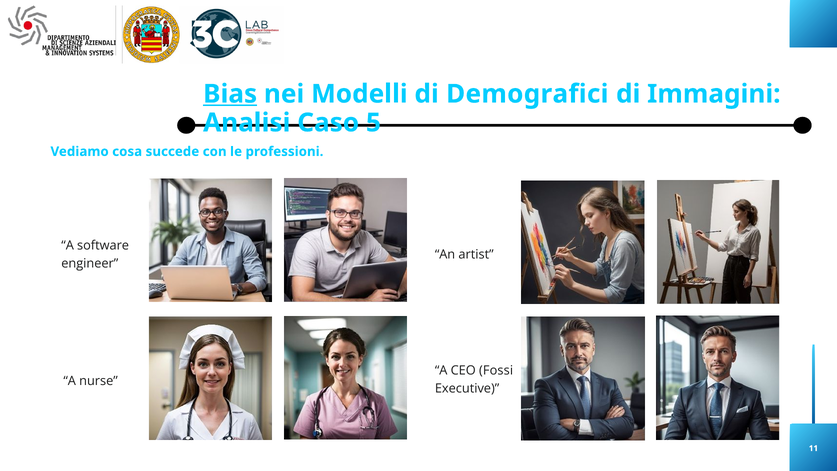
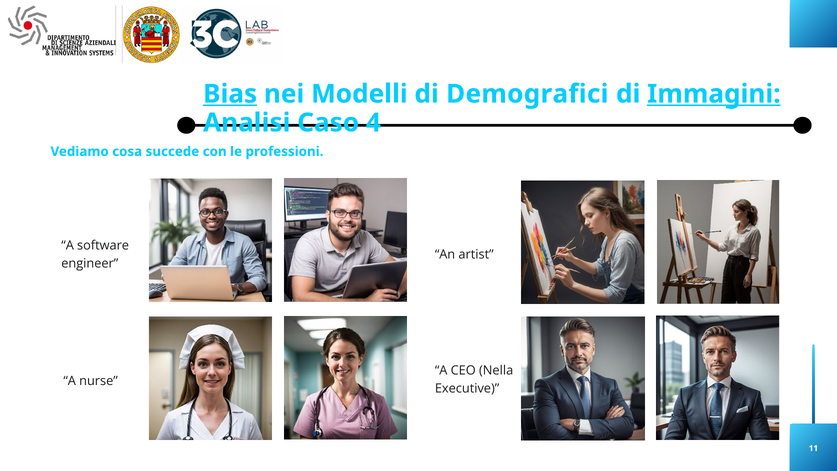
Immagini underline: none -> present
5: 5 -> 4
Fossi: Fossi -> Nella
